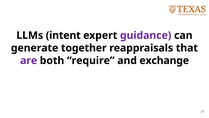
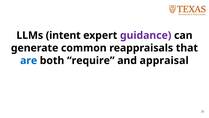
together: together -> common
are colour: purple -> blue
exchange: exchange -> appraisal
